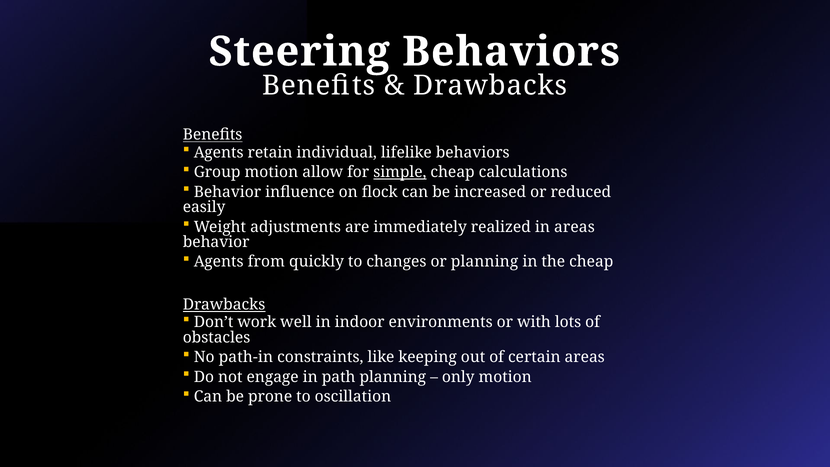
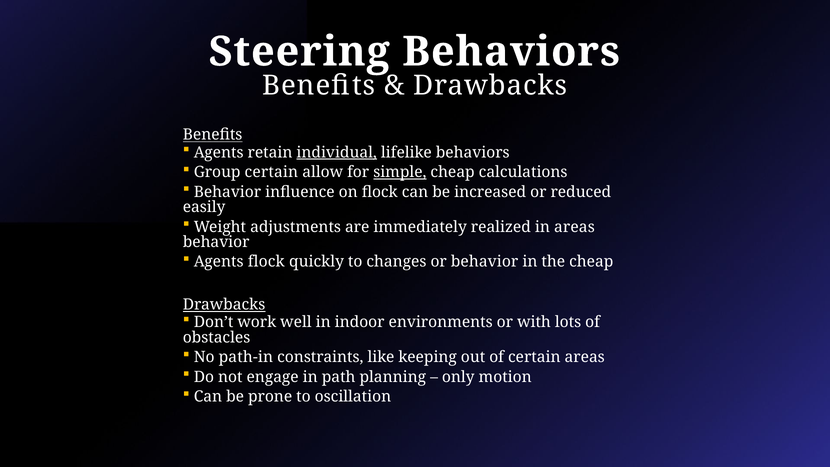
individual underline: none -> present
Group motion: motion -> certain
Agents from: from -> flock
or planning: planning -> behavior
